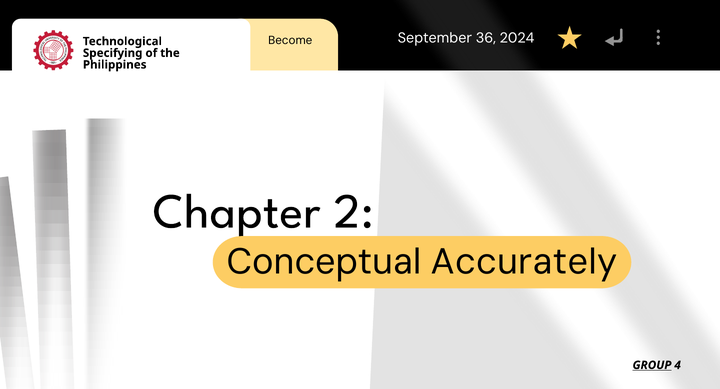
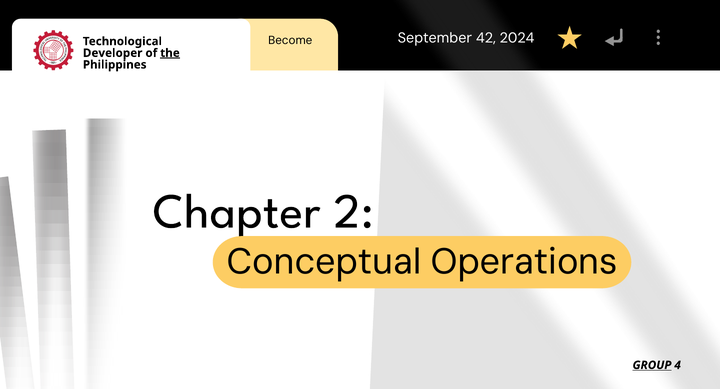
36: 36 -> 42
Specifying: Specifying -> Developer
the underline: none -> present
Accurately: Accurately -> Operations
